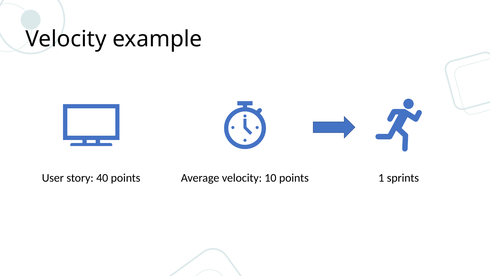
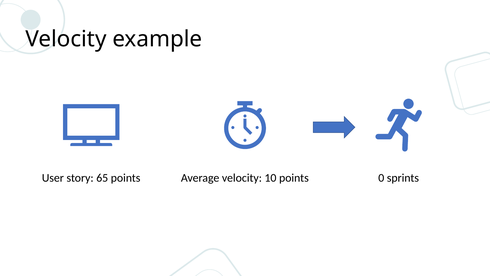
40: 40 -> 65
1: 1 -> 0
